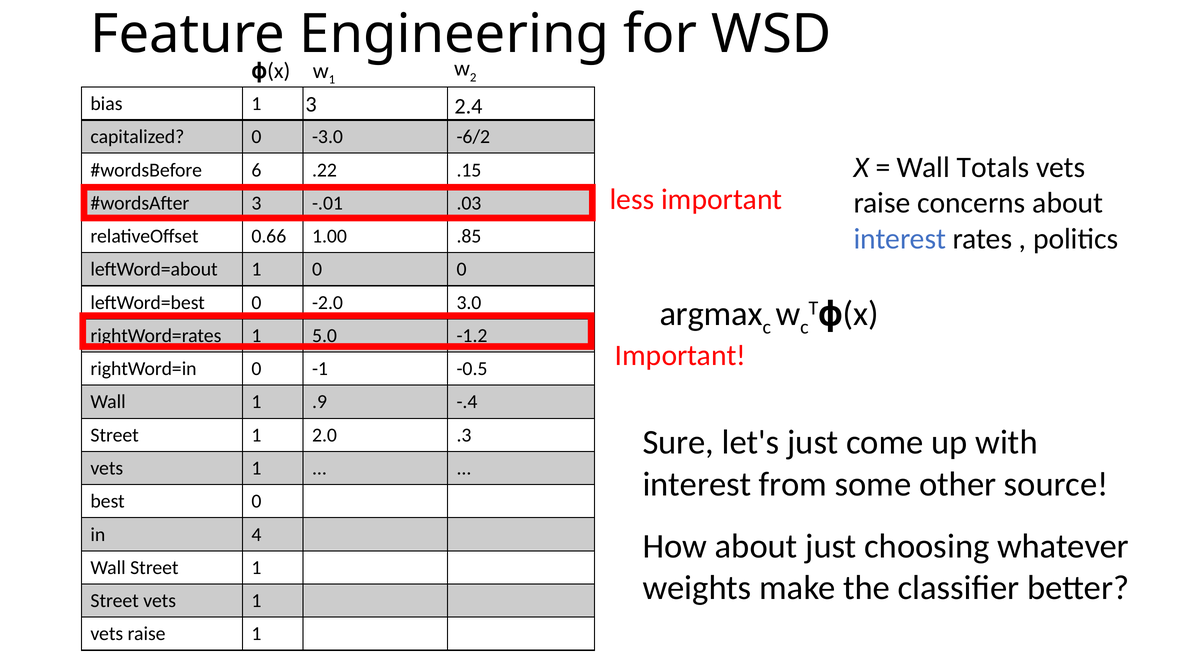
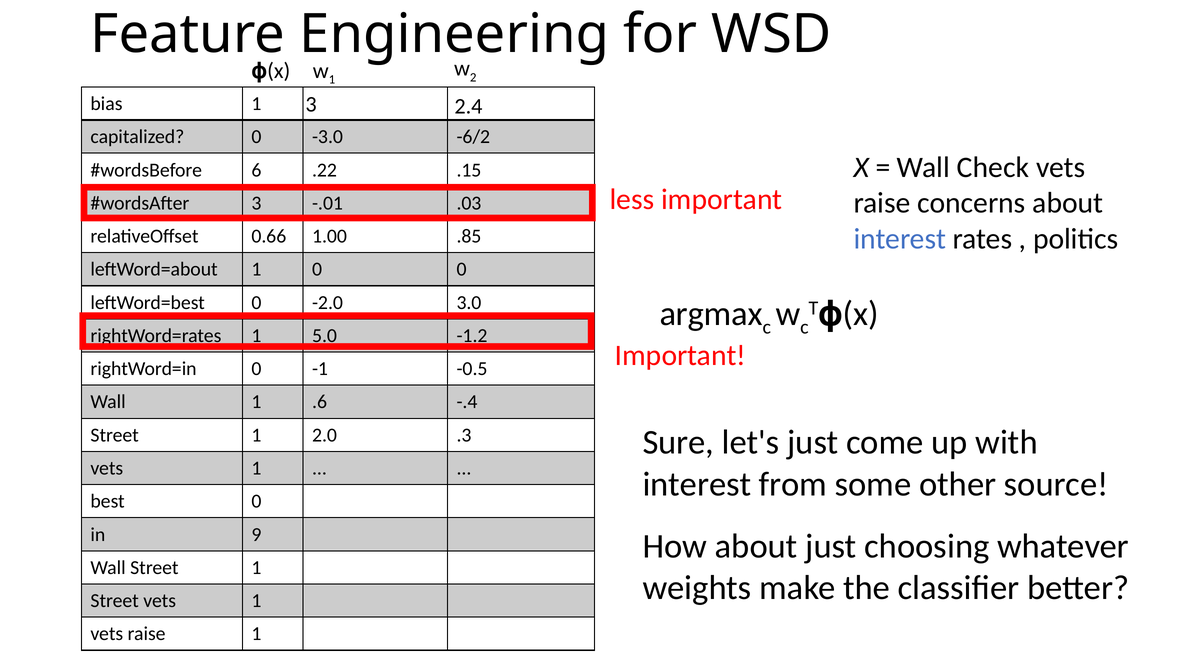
Totals: Totals -> Check
.9: .9 -> .6
4: 4 -> 9
